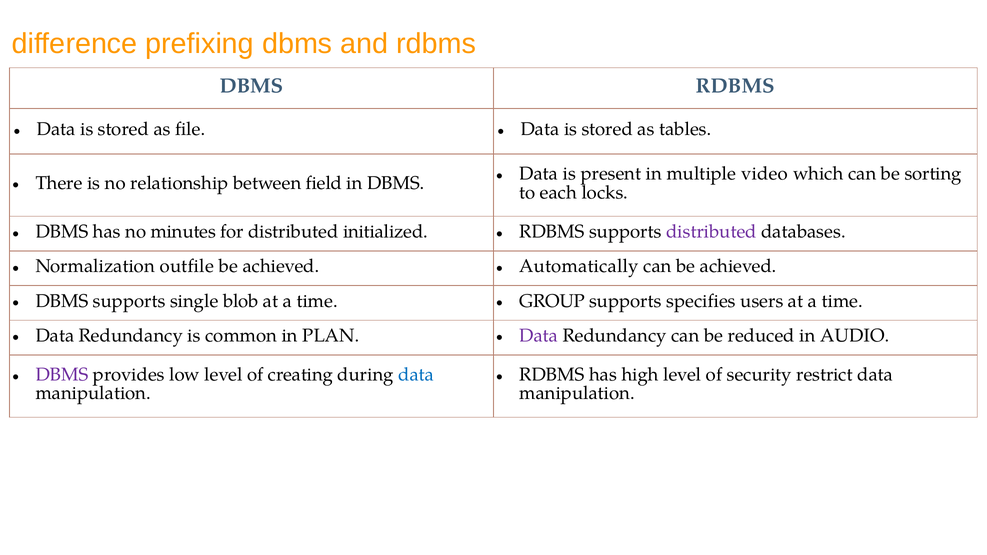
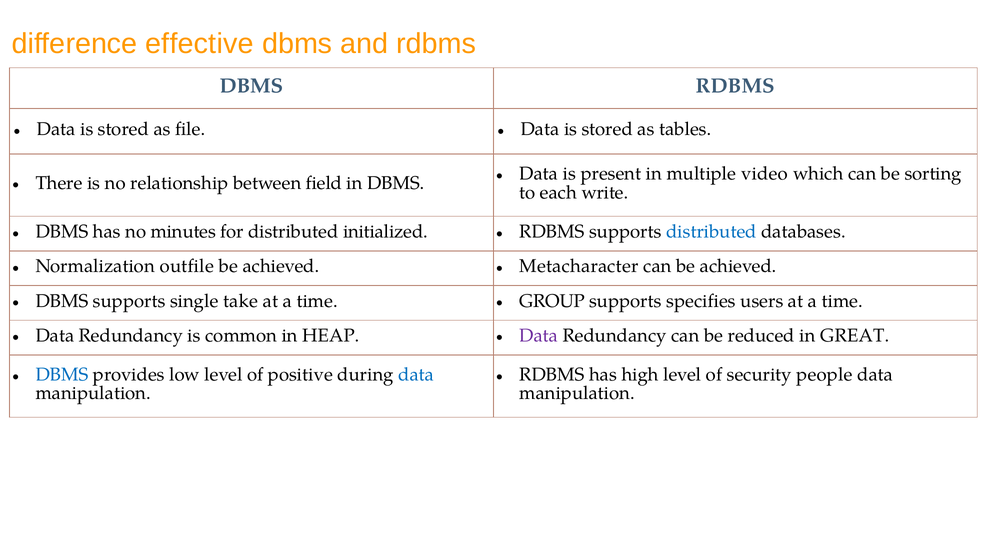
prefixing: prefixing -> effective
locks: locks -> write
distributed at (711, 232) colour: purple -> blue
Automatically: Automatically -> Metacharacter
blob: blob -> take
PLAN: PLAN -> HEAP
AUDIO: AUDIO -> GREAT
DBMS at (62, 375) colour: purple -> blue
creating: creating -> positive
restrict: restrict -> people
